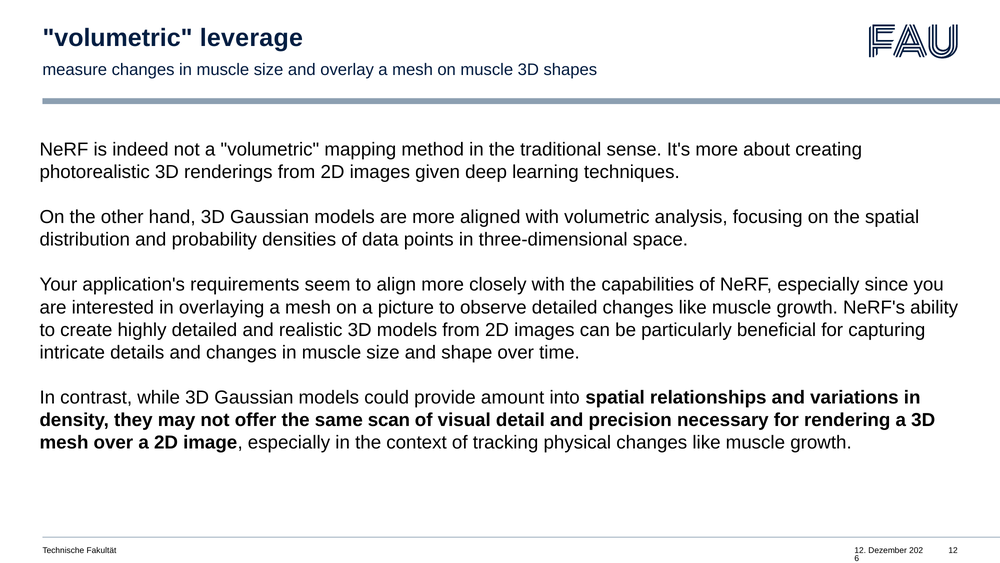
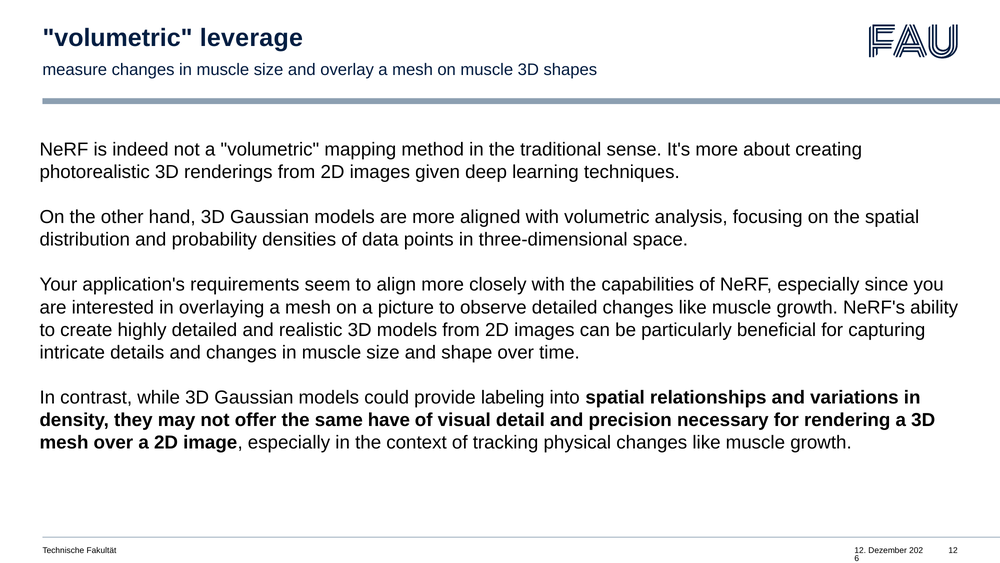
amount: amount -> labeling
scan: scan -> have
